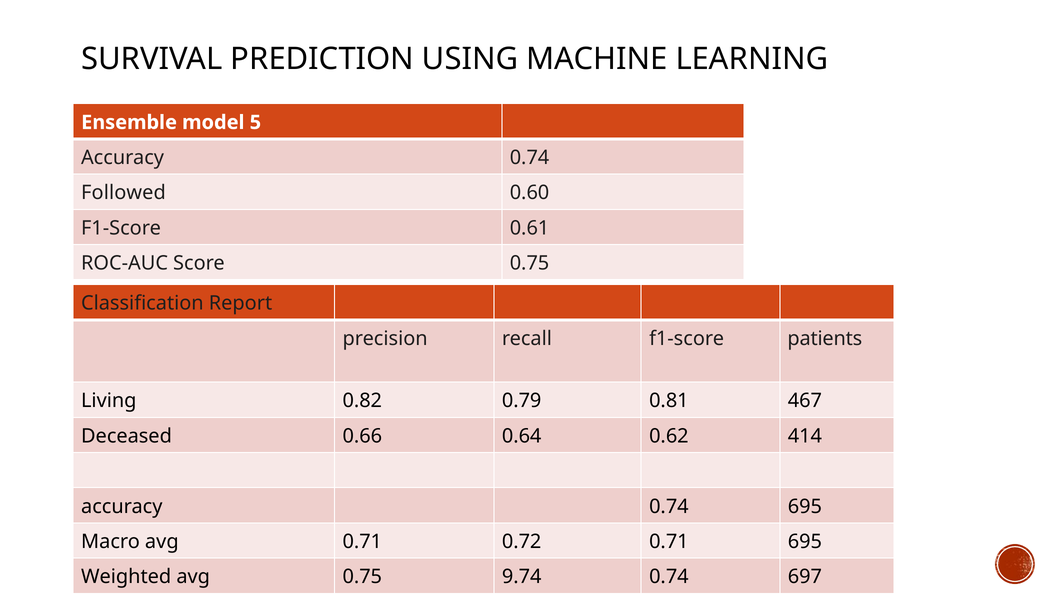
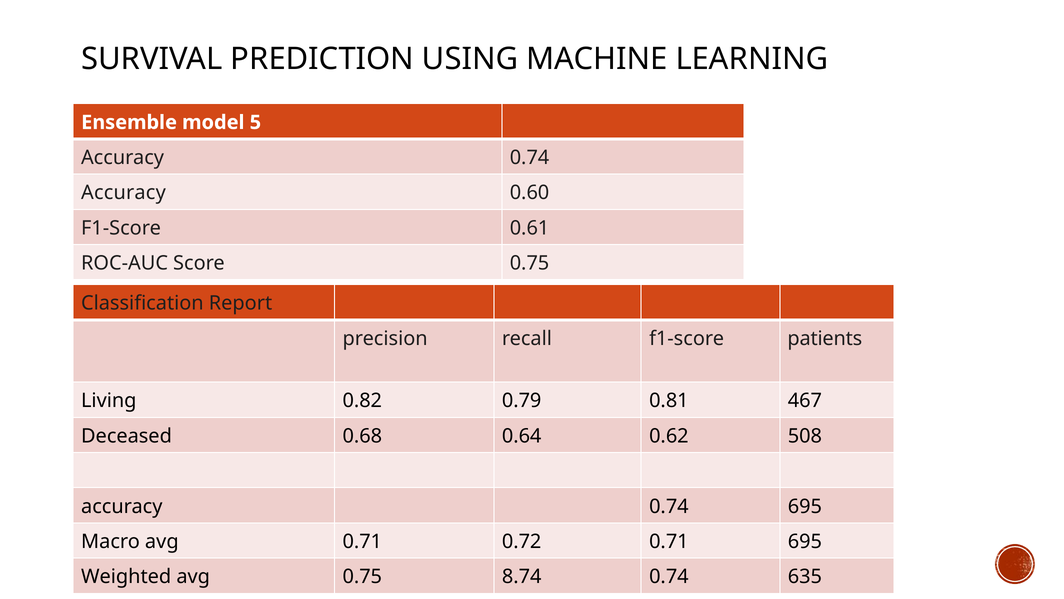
Followed at (123, 193): Followed -> Accuracy
0.66: 0.66 -> 0.68
414: 414 -> 508
9.74: 9.74 -> 8.74
697: 697 -> 635
